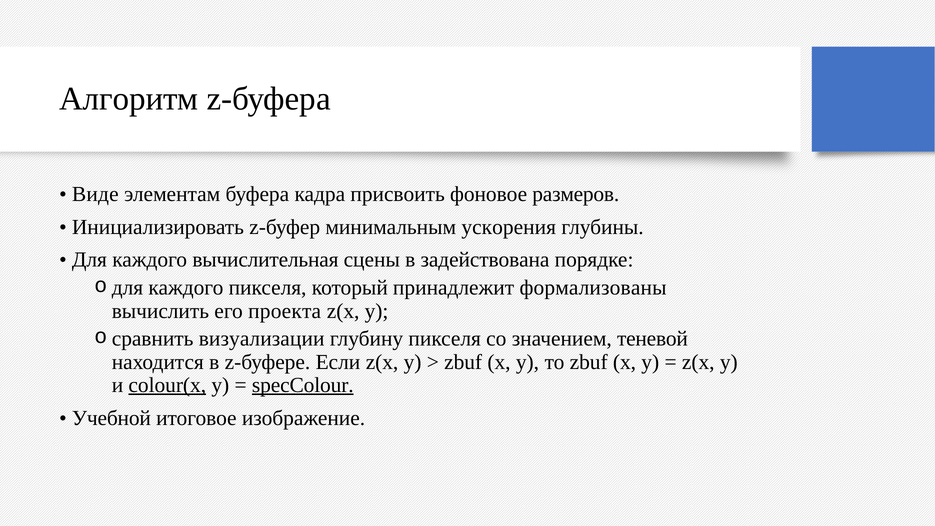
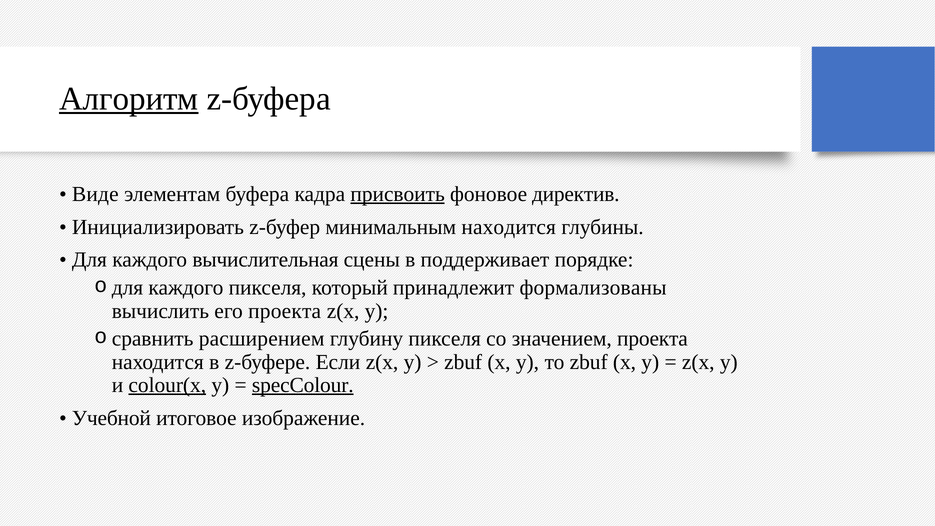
Алгоритм underline: none -> present
присвоить underline: none -> present
размеров: размеров -> директив
минимальным ускорения: ускорения -> находится
задействована: задействована -> поддерживает
визуализации: визуализации -> расширением
значением теневой: теневой -> проекта
